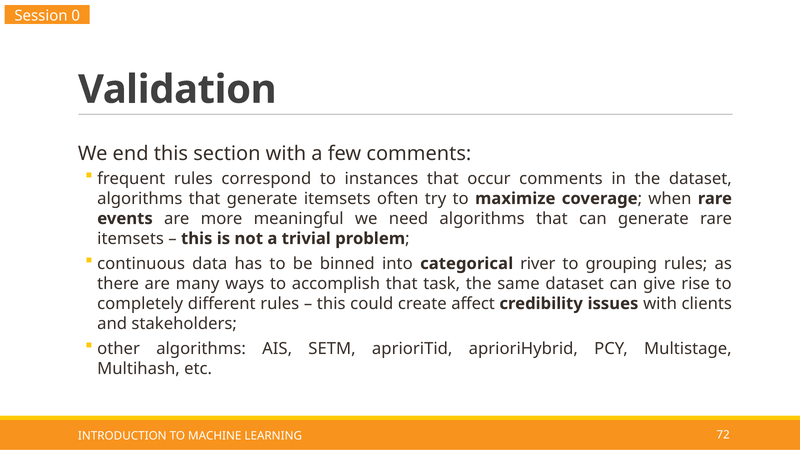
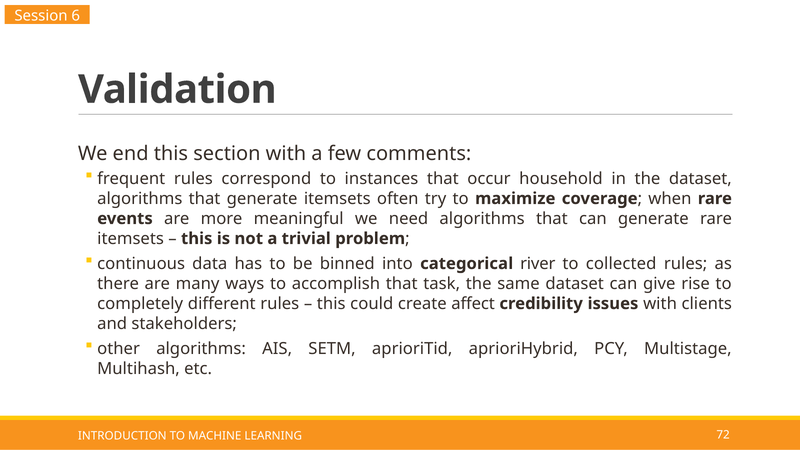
0: 0 -> 6
occur comments: comments -> household
grouping: grouping -> collected
